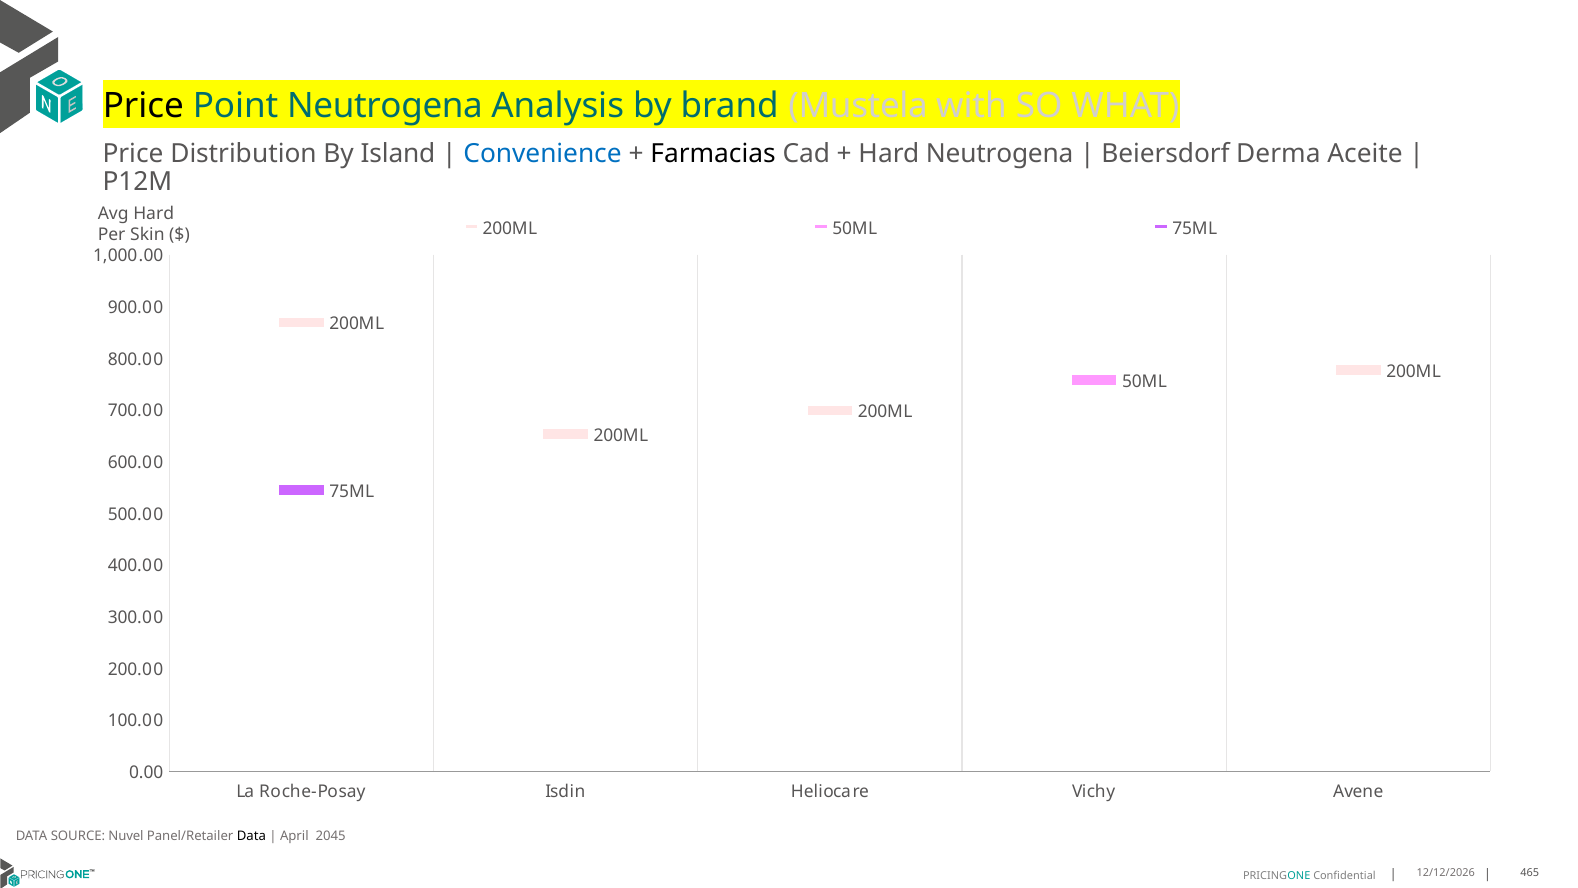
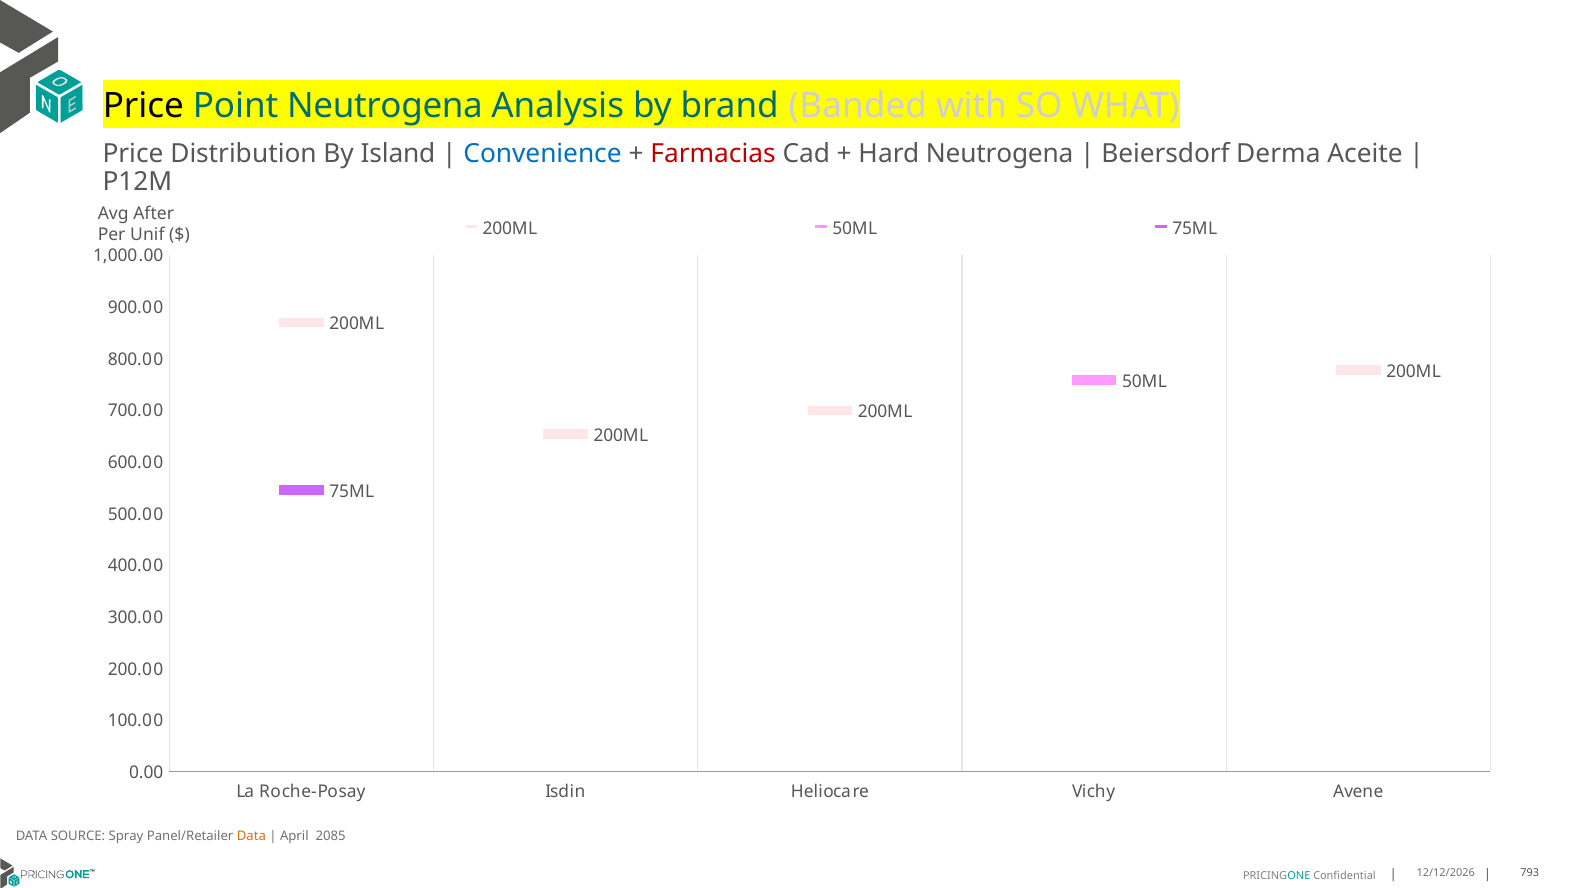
Mustela: Mustela -> Banded
Farmacias colour: black -> red
Avg Hard: Hard -> After
Skin: Skin -> Unif
Nuvel: Nuvel -> Spray
Data at (251, 836) colour: black -> orange
2045: 2045 -> 2085
465: 465 -> 793
